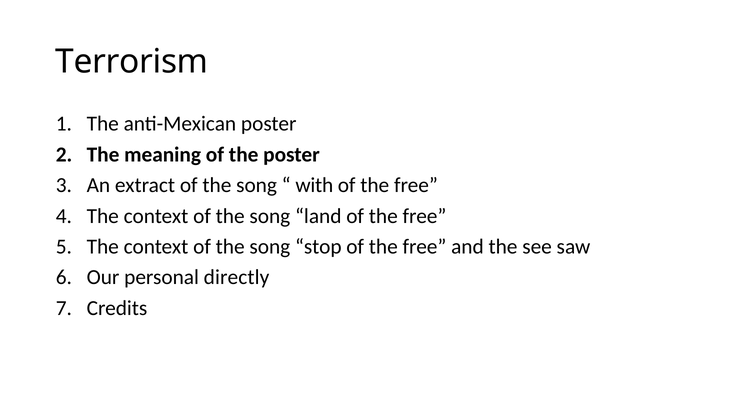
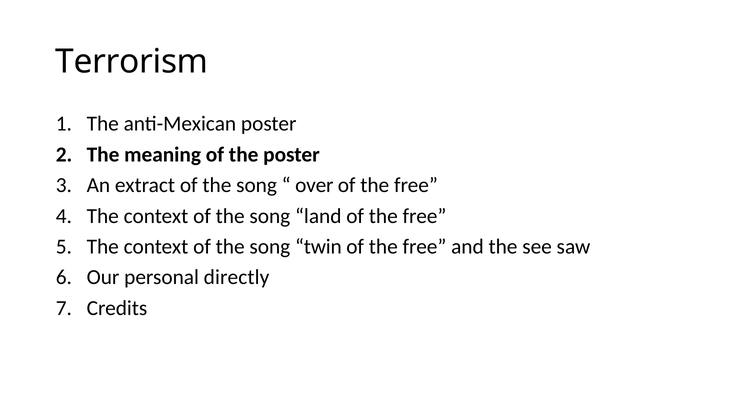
with: with -> over
stop: stop -> twin
